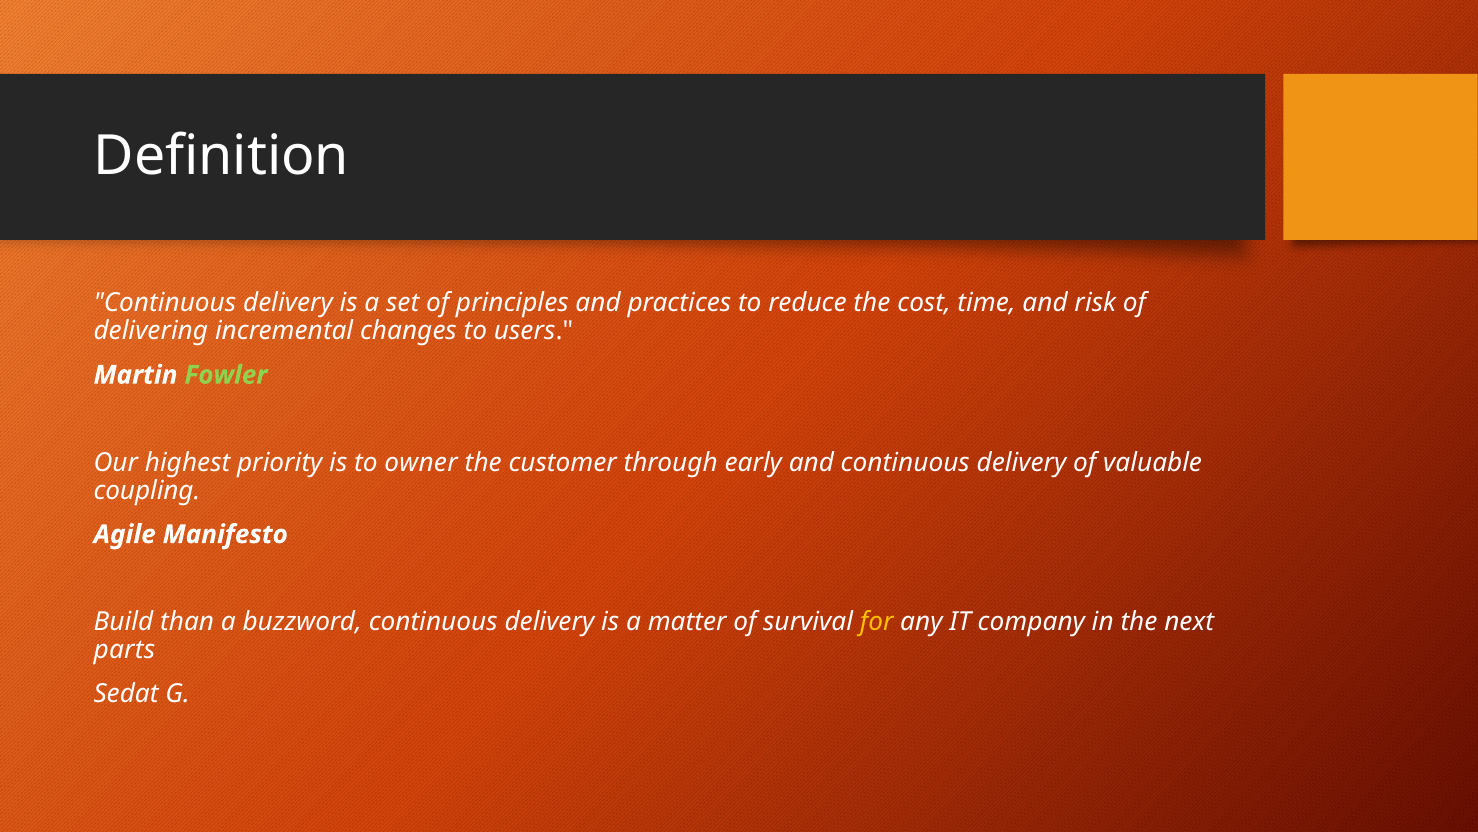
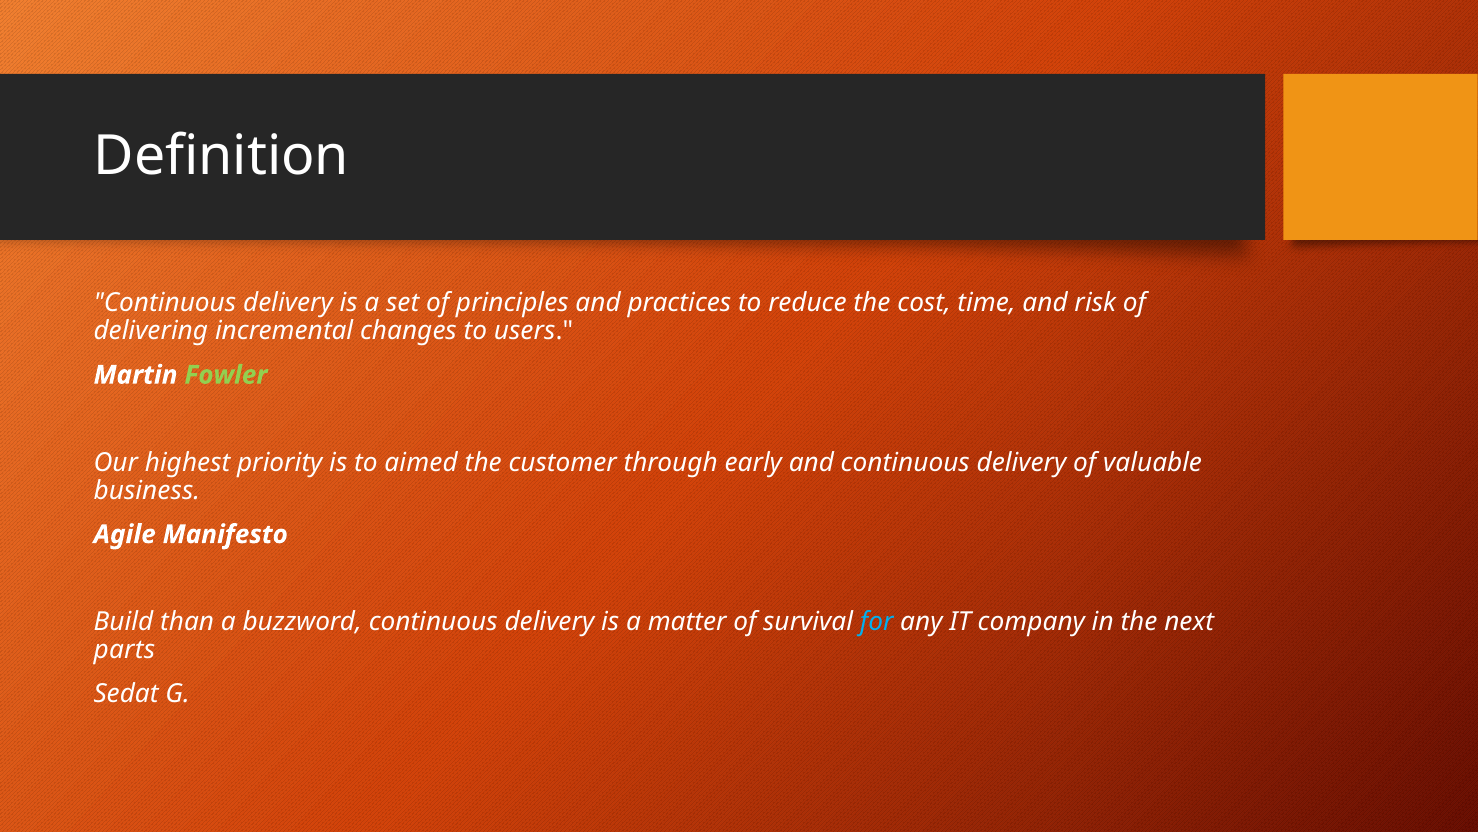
owner: owner -> aimed
coupling: coupling -> business
for colour: yellow -> light blue
